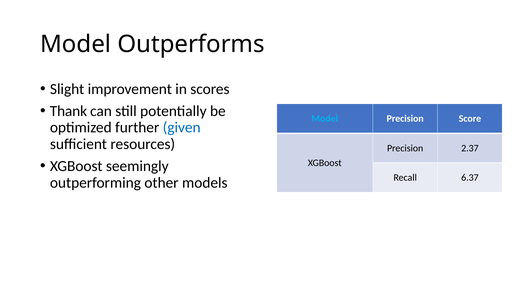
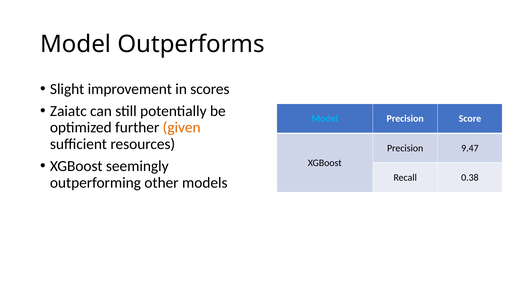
Thank: Thank -> Zaiatc
given colour: blue -> orange
2.37: 2.37 -> 9.47
6.37: 6.37 -> 0.38
